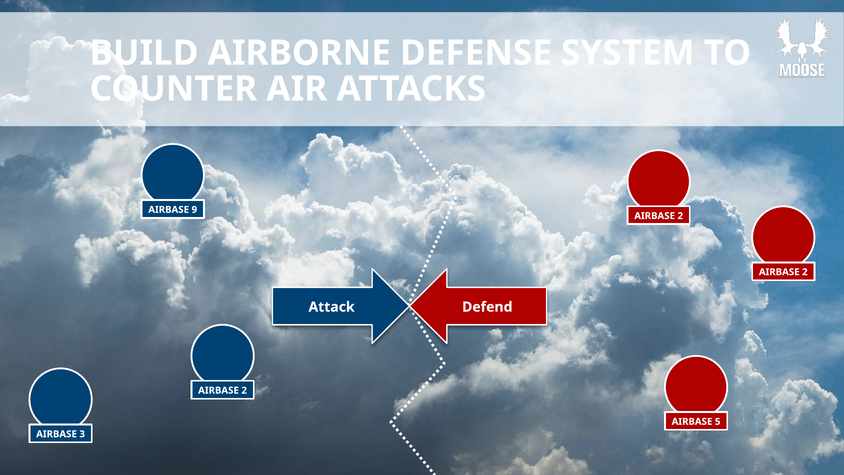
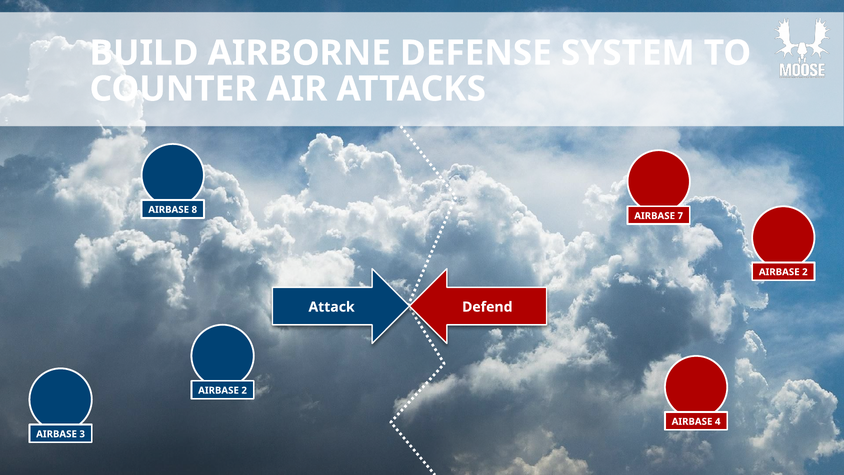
9: 9 -> 8
2 at (680, 216): 2 -> 7
5: 5 -> 4
